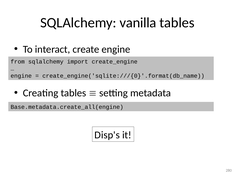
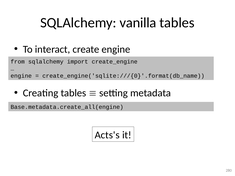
Disp's: Disp's -> Acts's
